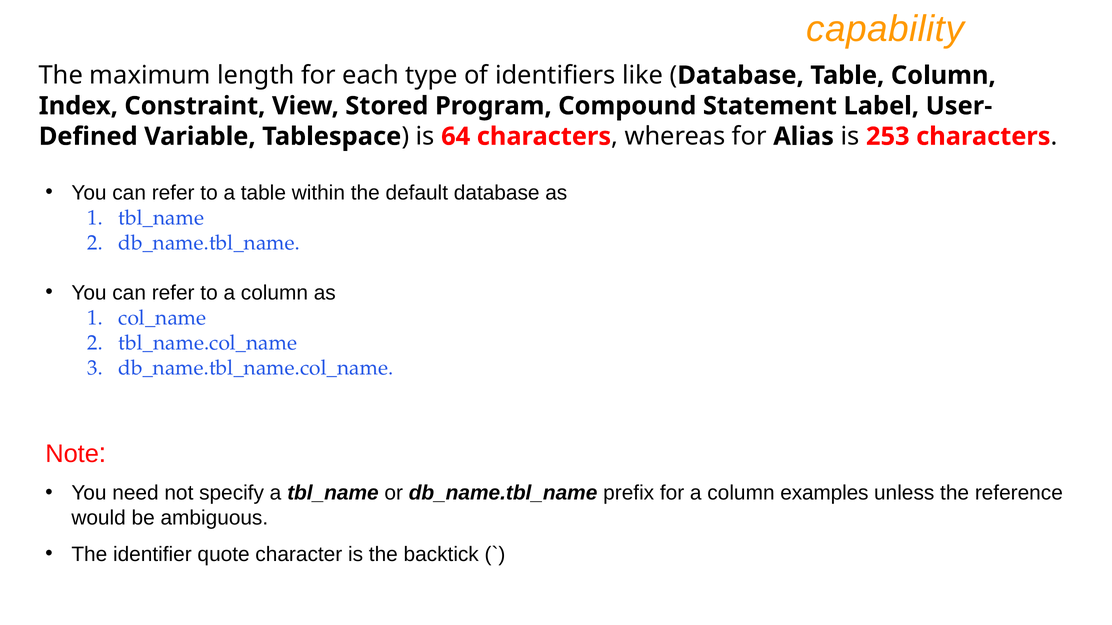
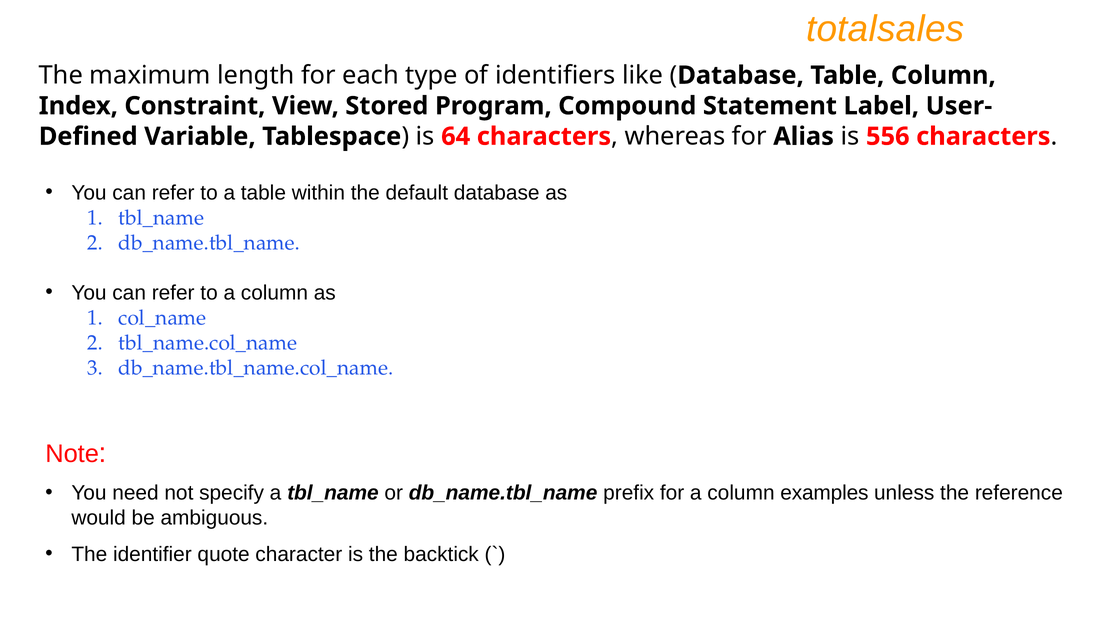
capability: capability -> totalsales
253: 253 -> 556
